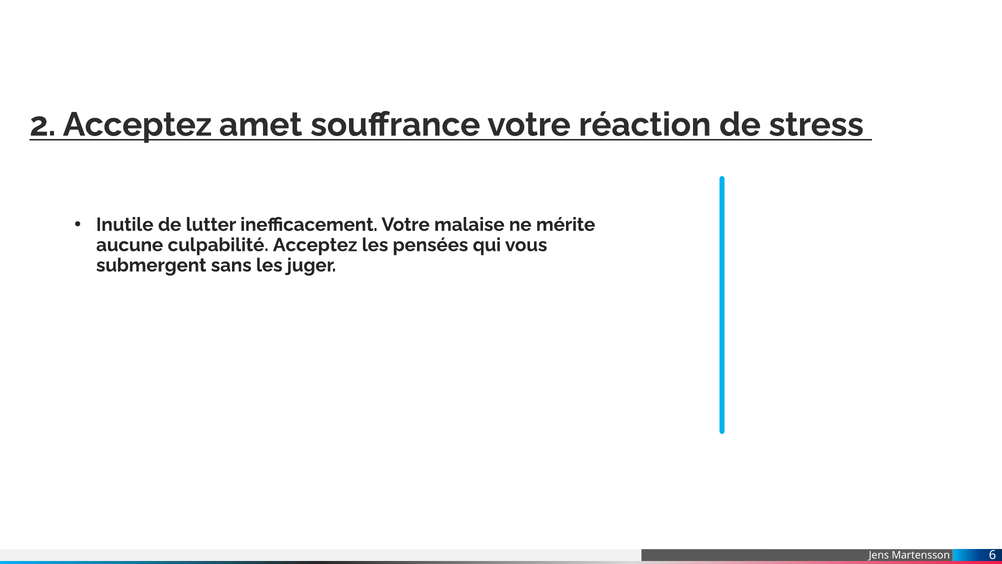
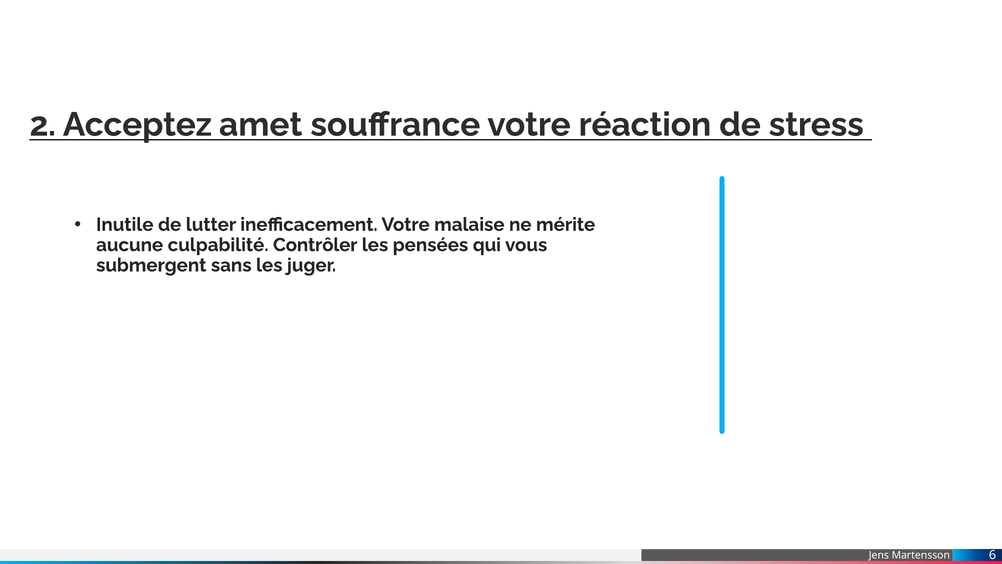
culpabilité Acceptez: Acceptez -> Contrôler
